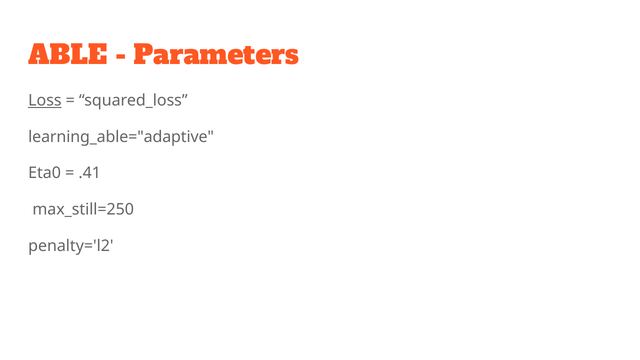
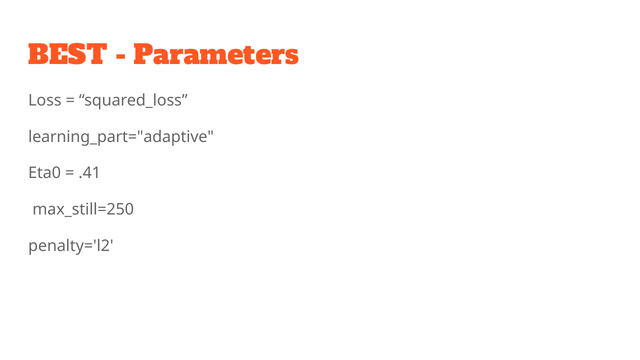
ABLE: ABLE -> BEST
Loss underline: present -> none
learning_able="adaptive: learning_able="adaptive -> learning_part="adaptive
